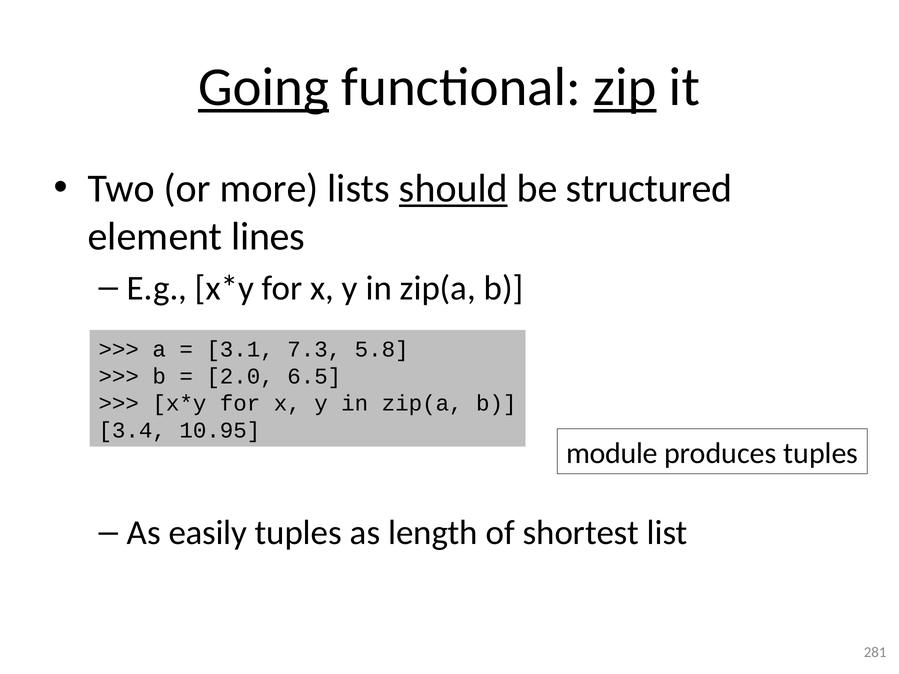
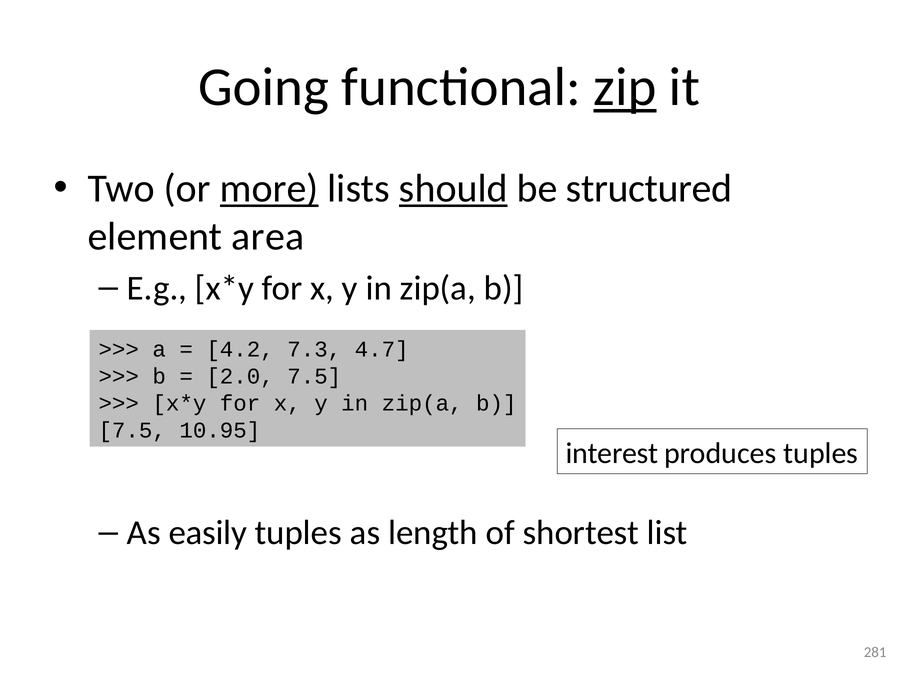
Going underline: present -> none
more underline: none -> present
lines: lines -> area
3.1: 3.1 -> 4.2
5.8: 5.8 -> 4.7
2.0 6.5: 6.5 -> 7.5
3.4 at (132, 430): 3.4 -> 7.5
module: module -> interest
